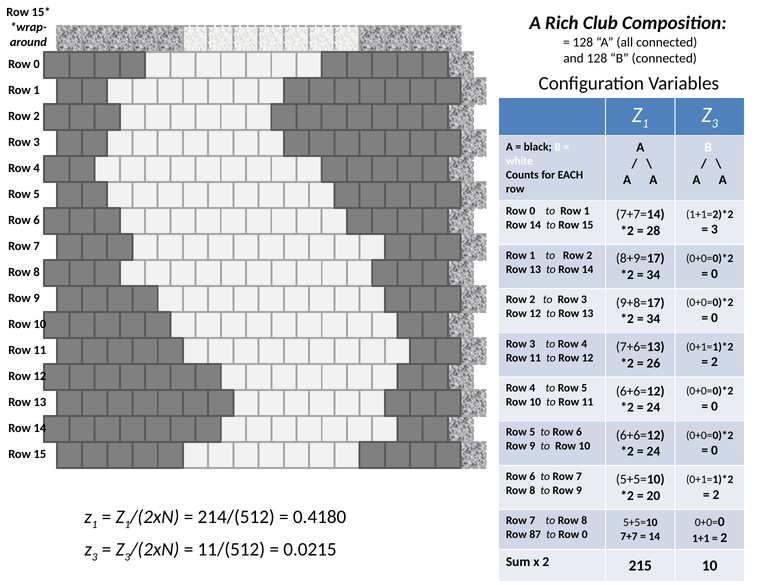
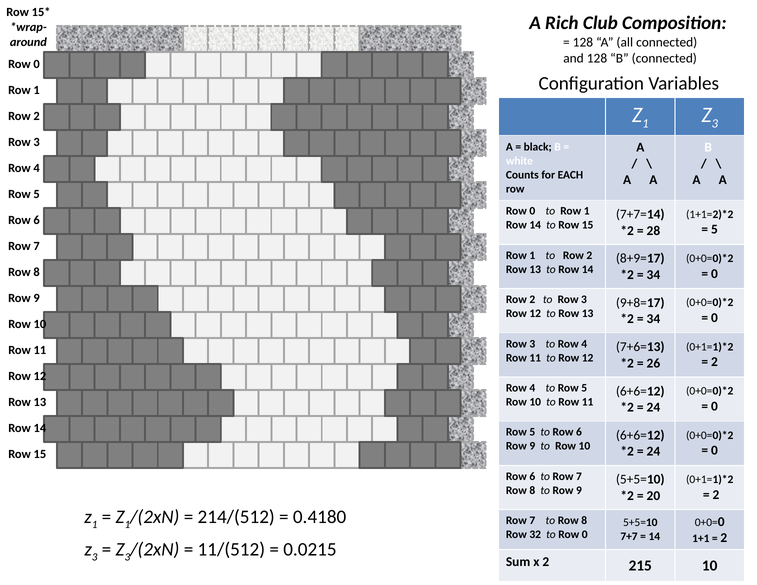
3 at (714, 229): 3 -> 5
87: 87 -> 32
